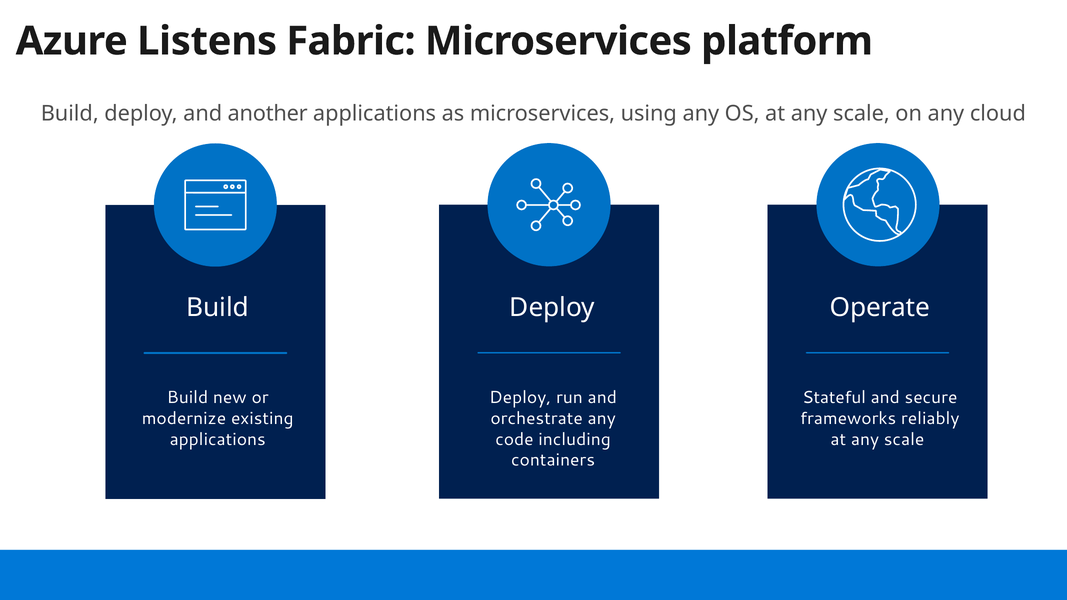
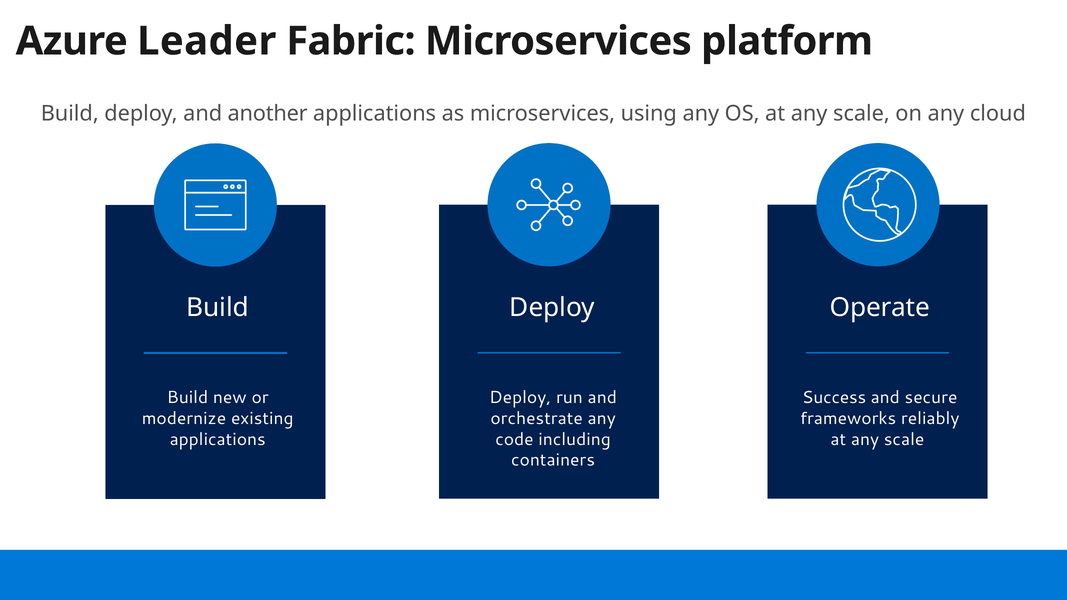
Listens: Listens -> Leader
Stateful: Stateful -> Success
